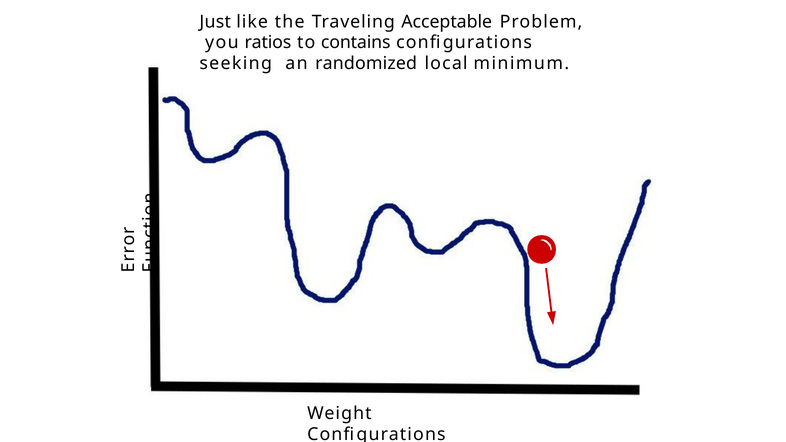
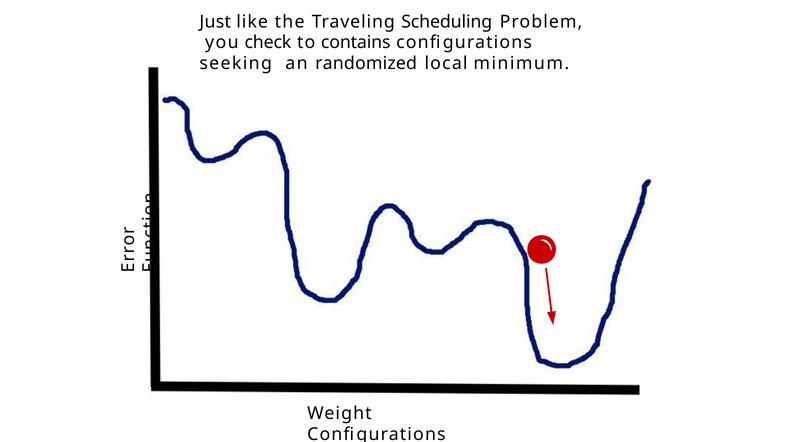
Acceptable: Acceptable -> Scheduling
ratios: ratios -> check
